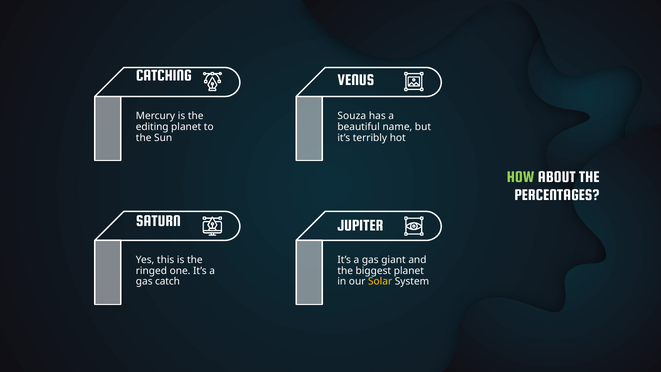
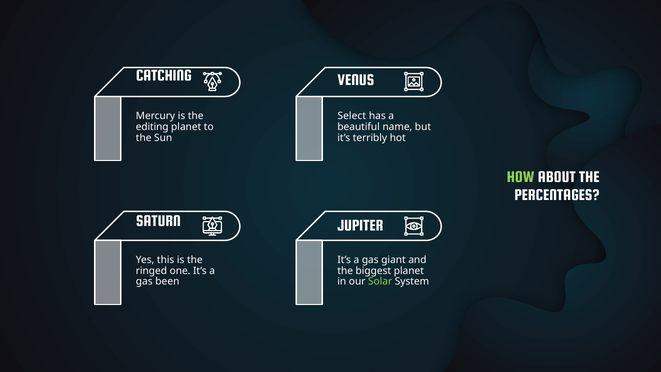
Souza: Souza -> Select
catch: catch -> been
Solar colour: yellow -> light green
